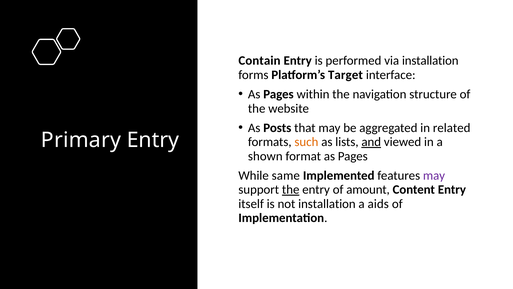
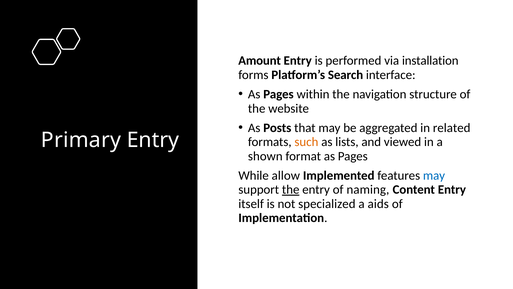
Contain: Contain -> Amount
Target: Target -> Search
and underline: present -> none
same: same -> allow
may at (434, 175) colour: purple -> blue
amount: amount -> naming
not installation: installation -> specialized
